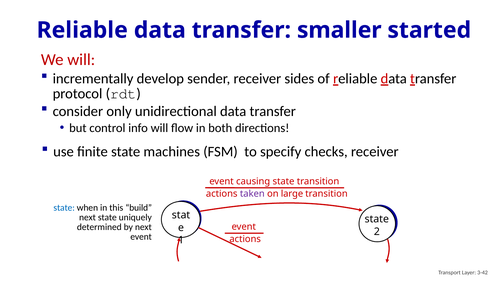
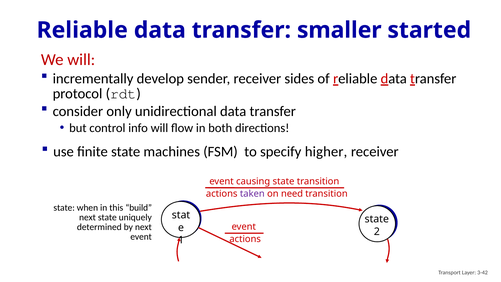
checks: checks -> higher
large: large -> need
state at (64, 208) colour: blue -> black
